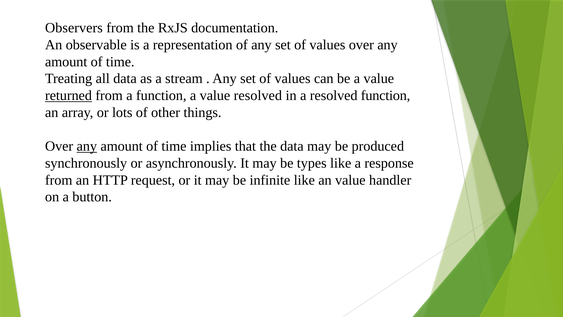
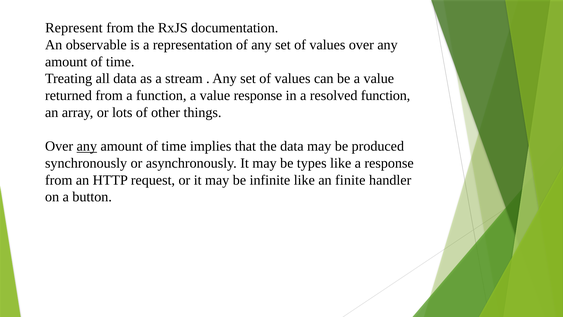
Observers: Observers -> Represent
returned underline: present -> none
value resolved: resolved -> response
an value: value -> finite
